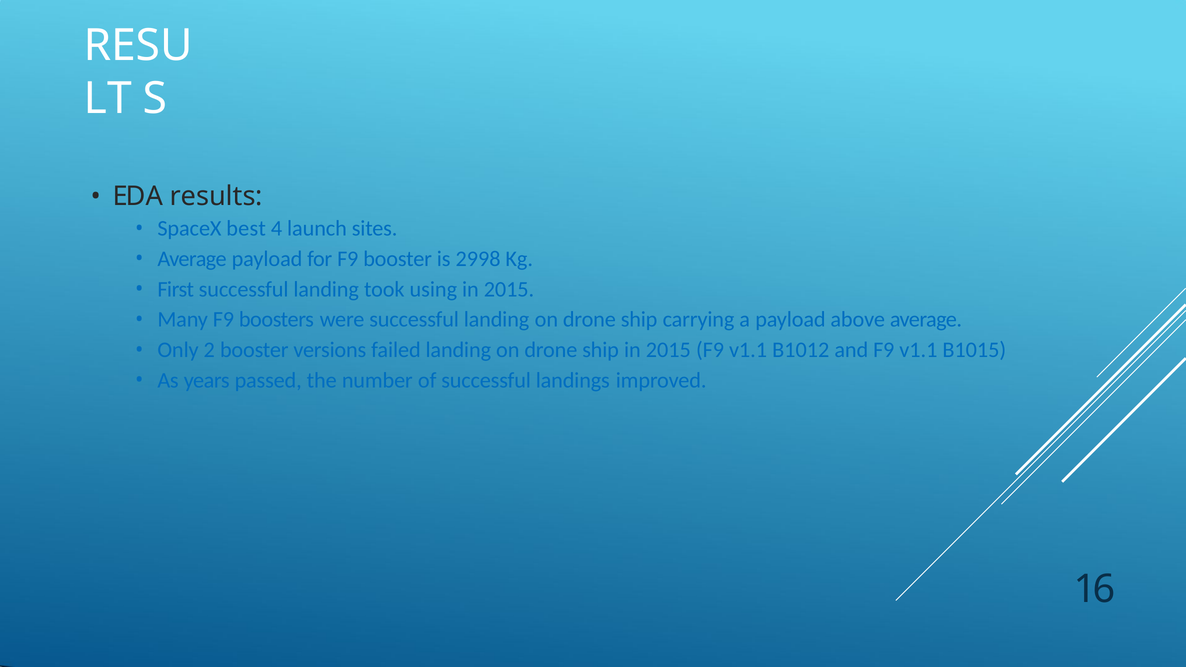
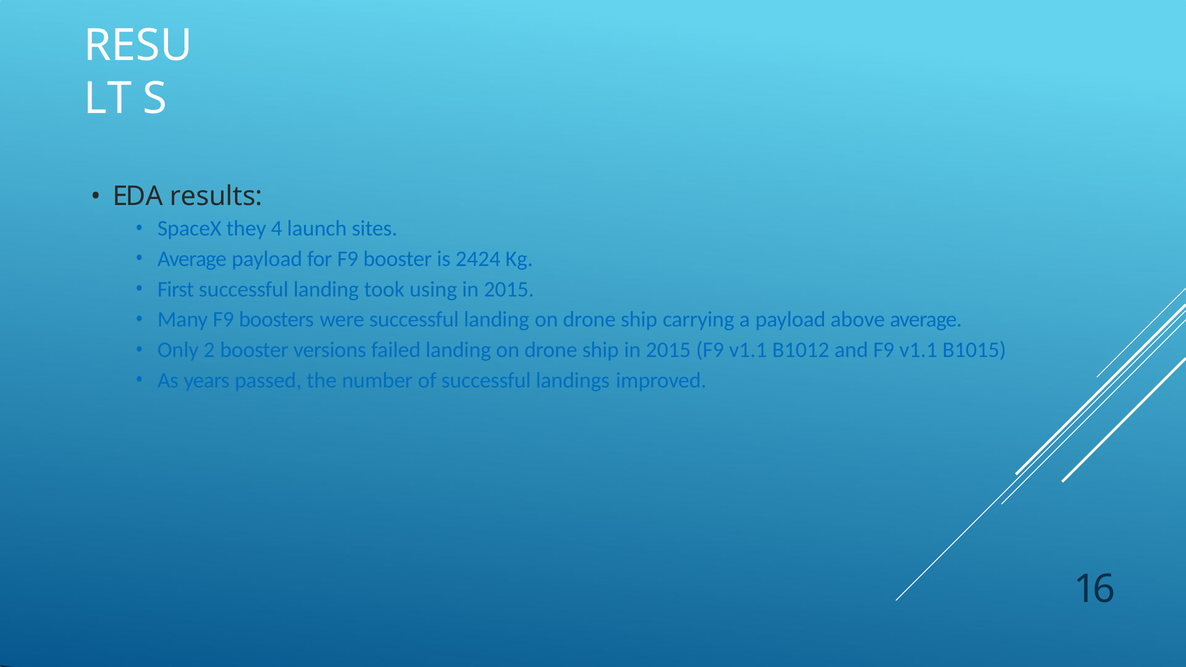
best: best -> they
2998: 2998 -> 2424
